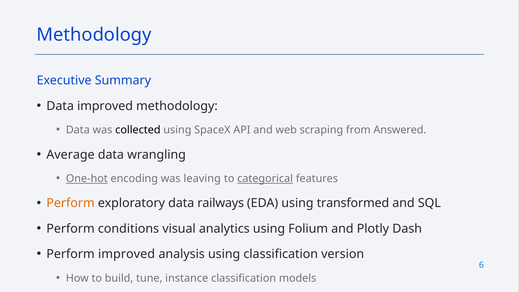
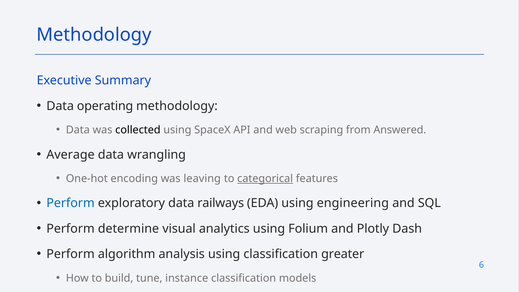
Data improved: improved -> operating
One-hot underline: present -> none
Perform at (71, 203) colour: orange -> blue
transformed: transformed -> engineering
conditions: conditions -> determine
Perform improved: improved -> algorithm
version: version -> greater
